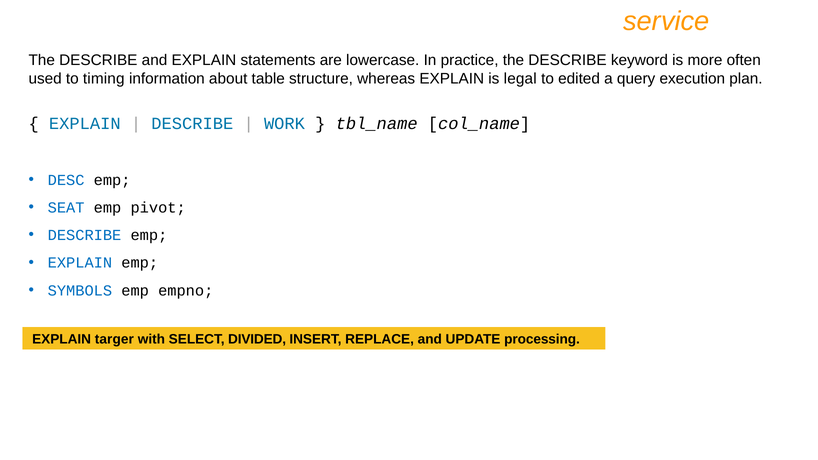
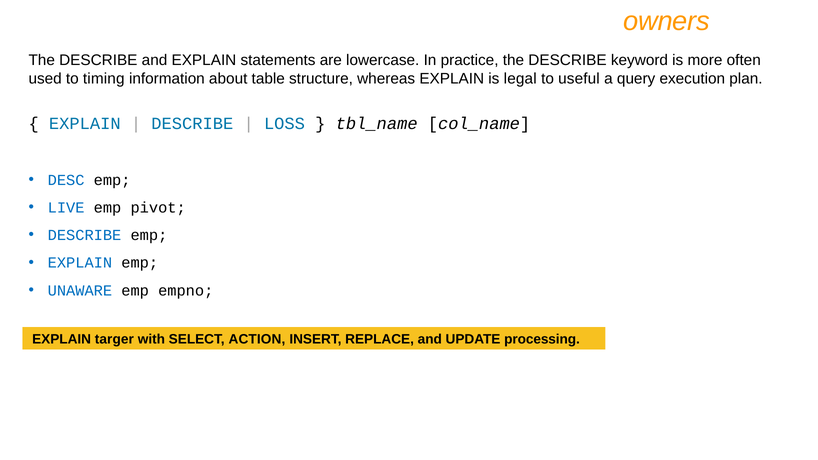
service: service -> owners
edited: edited -> useful
WORK: WORK -> LOSS
SEAT: SEAT -> LIVE
SYMBOLS: SYMBOLS -> UNAWARE
DIVIDED: DIVIDED -> ACTION
